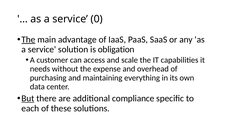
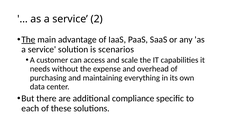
0: 0 -> 2
obligation: obligation -> scenarios
But underline: present -> none
